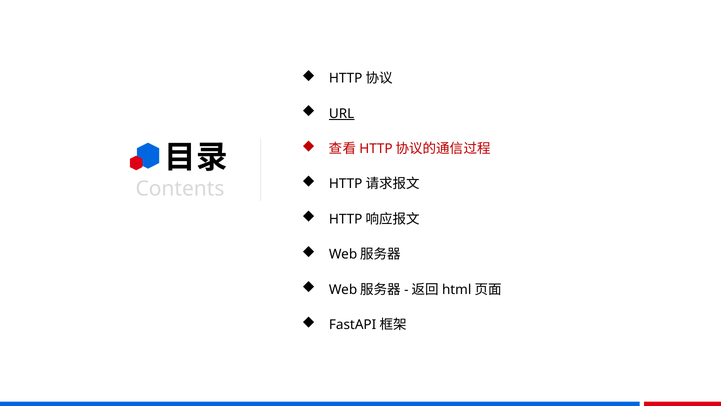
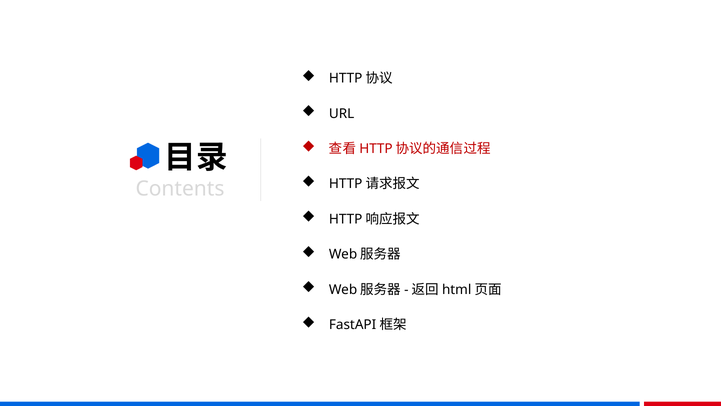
URL underline: present -> none
